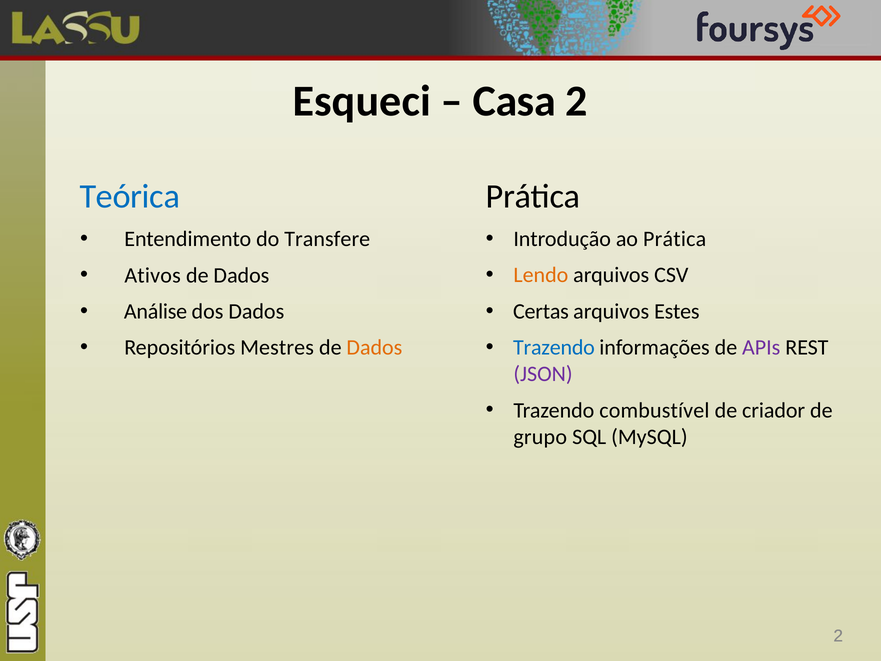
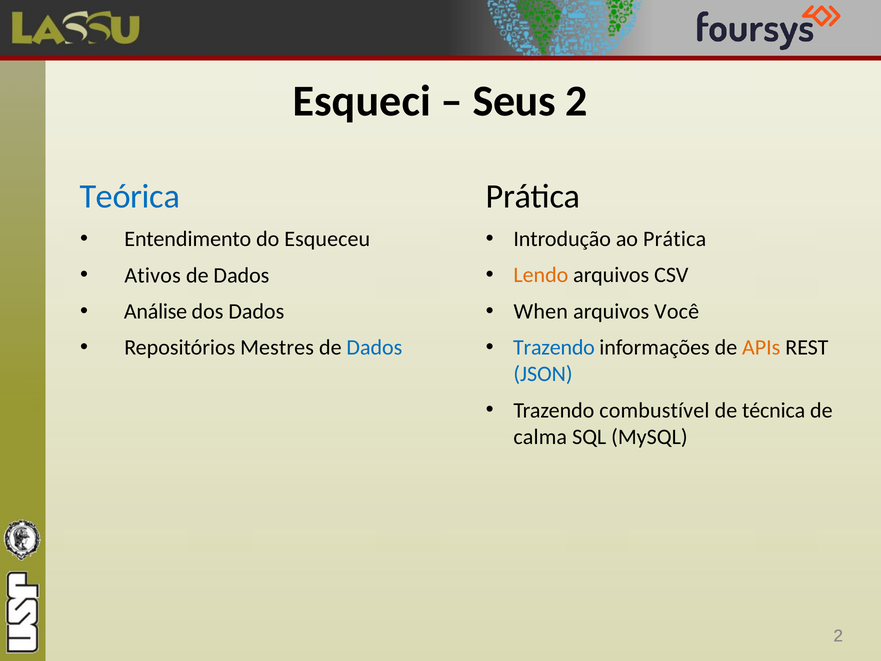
Casa: Casa -> Seus
Transfere: Transfere -> Esqueceu
Certas: Certas -> When
Estes: Estes -> Você
Dados at (374, 348) colour: orange -> blue
APIs colour: purple -> orange
JSON colour: purple -> blue
criador: criador -> técnica
grupo: grupo -> calma
